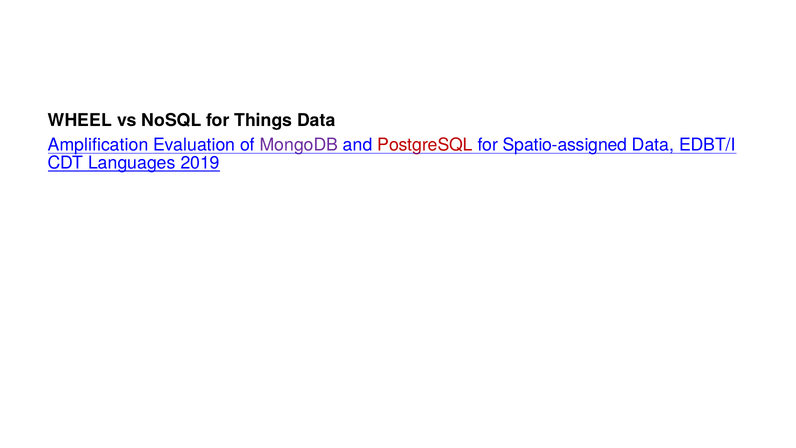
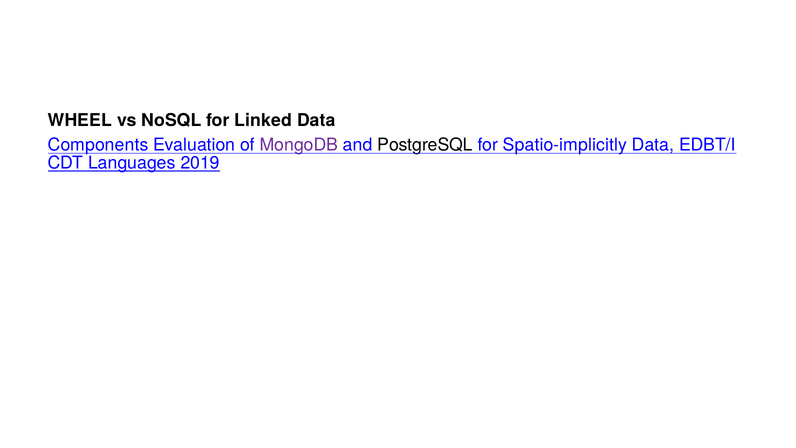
Things: Things -> Linked
Amplification: Amplification -> Components
PostgreSQL colour: red -> black
Spatio-assigned: Spatio-assigned -> Spatio-implicitly
